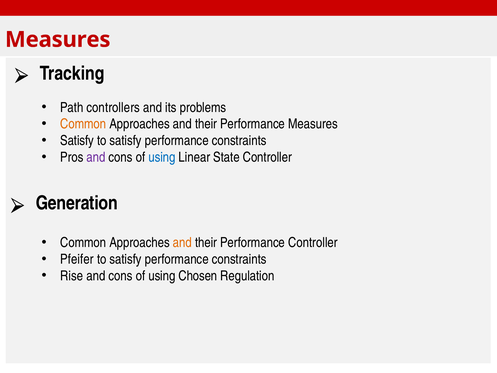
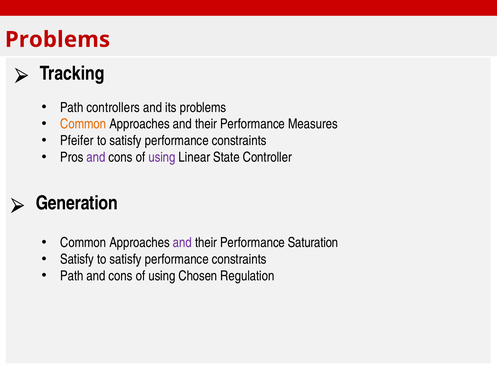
Measures at (58, 40): Measures -> Problems
Satisfy at (77, 141): Satisfy -> Pfeifer
using at (162, 157) colour: blue -> purple
and at (182, 243) colour: orange -> purple
Performance Controller: Controller -> Saturation
Pfeifer at (77, 259): Pfeifer -> Satisfy
Rise at (72, 276): Rise -> Path
